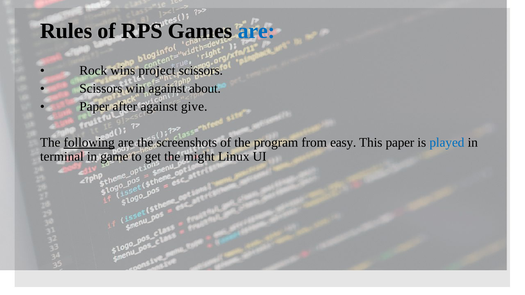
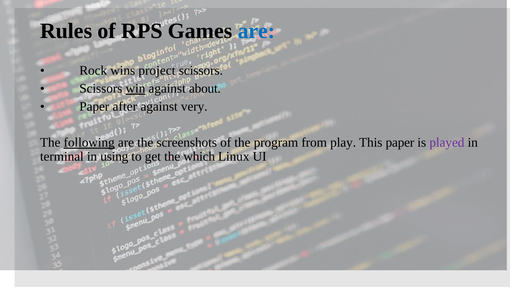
win underline: none -> present
give: give -> very
easy: easy -> play
played colour: blue -> purple
game: game -> using
might: might -> which
